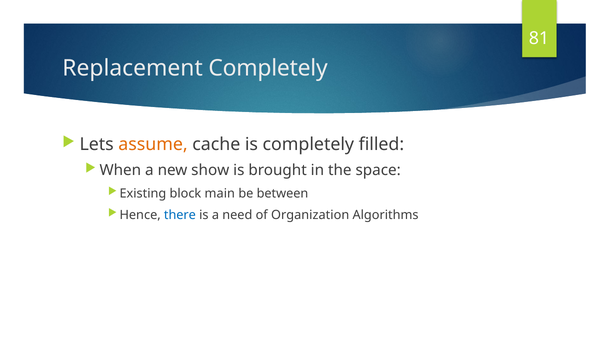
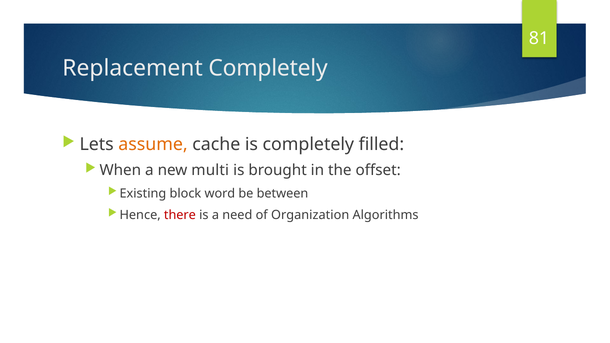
show: show -> multi
space: space -> offset
main: main -> word
there colour: blue -> red
